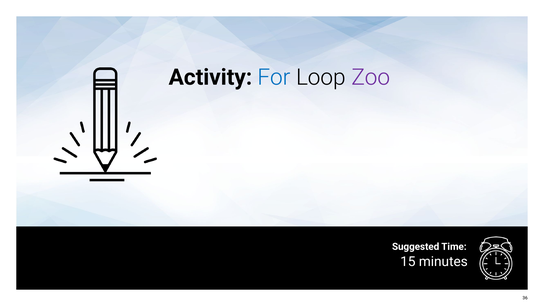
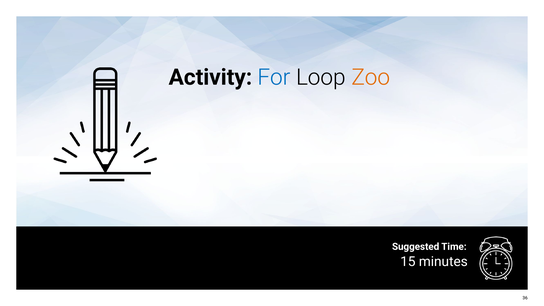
Zoo colour: purple -> orange
